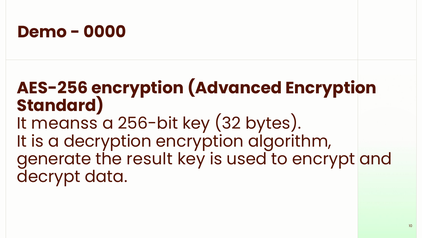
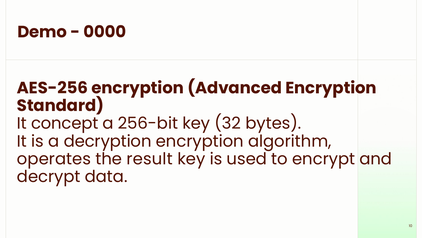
meanss: meanss -> concept
generate: generate -> operates
